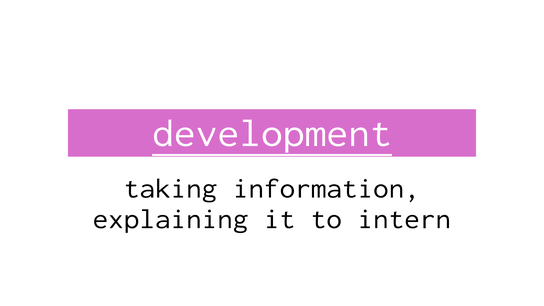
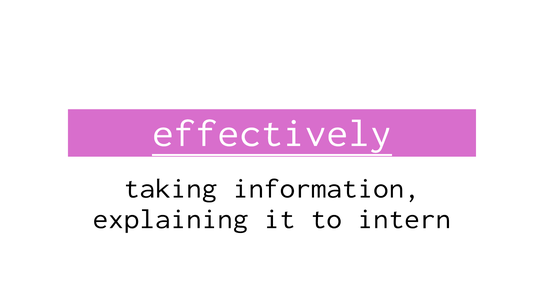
development: development -> effectively
